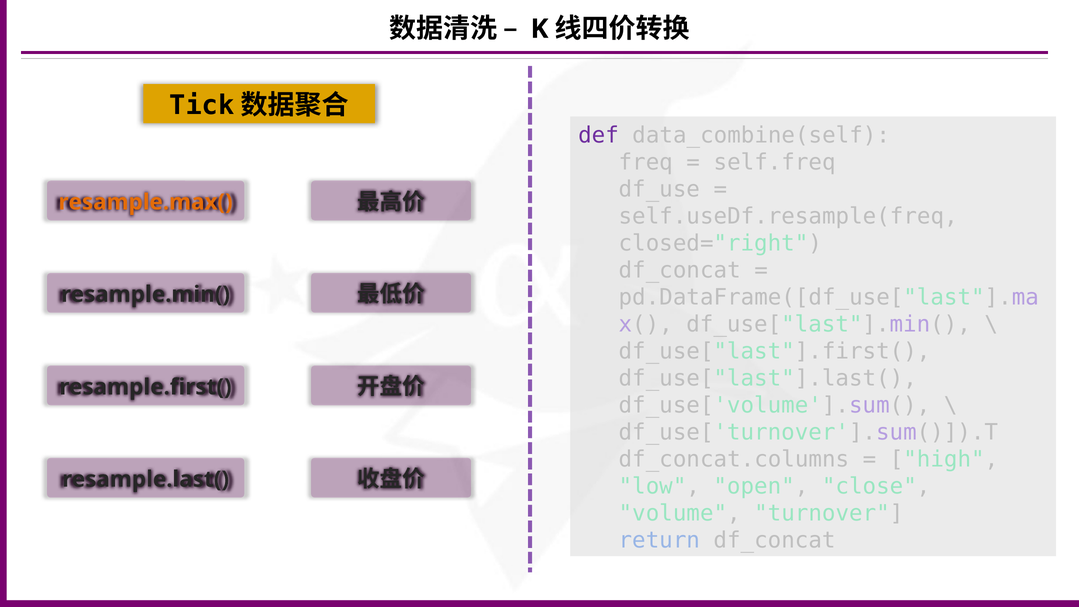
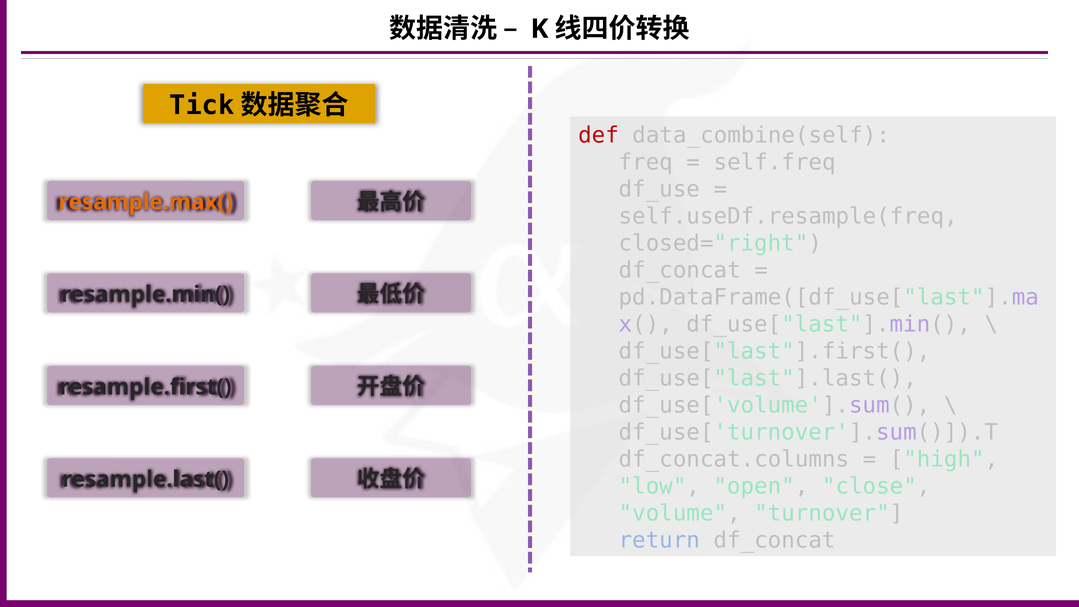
def colour: purple -> red
